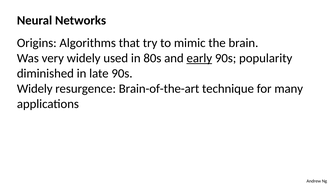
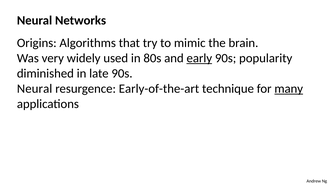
Widely at (35, 89): Widely -> Neural
Brain-of-the-art: Brain-of-the-art -> Early-of-the-art
many underline: none -> present
